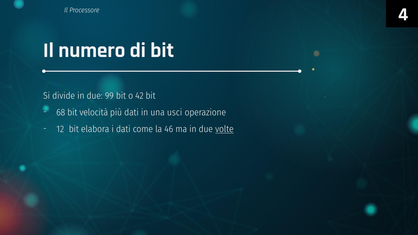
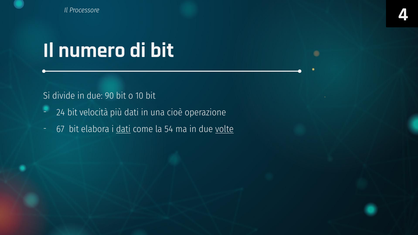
99: 99 -> 90
42: 42 -> 10
68: 68 -> 24
usci: usci -> cioè
12: 12 -> 67
dati at (123, 129) underline: none -> present
46: 46 -> 54
